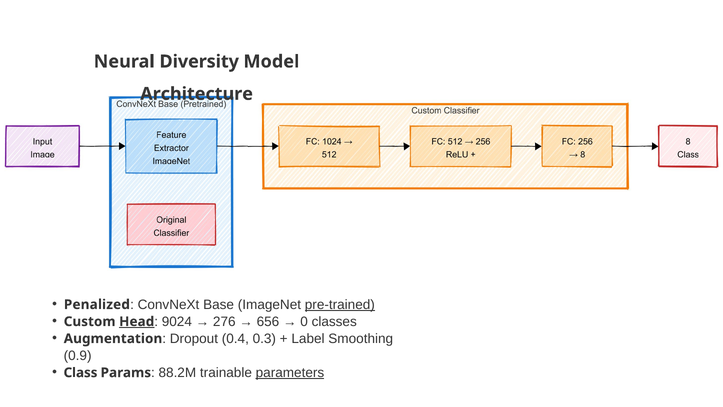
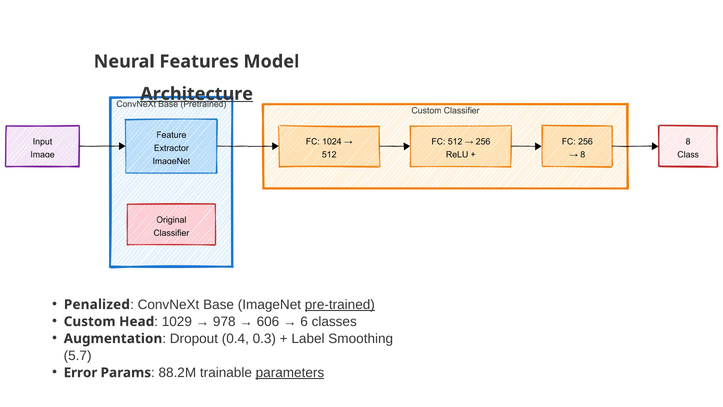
Diversity: Diversity -> Features
Architecture underline: none -> present
Head underline: present -> none
9024: 9024 -> 1029
276: 276 -> 978
656: 656 -> 606
0: 0 -> 6
0.9: 0.9 -> 5.7
Class: Class -> Error
